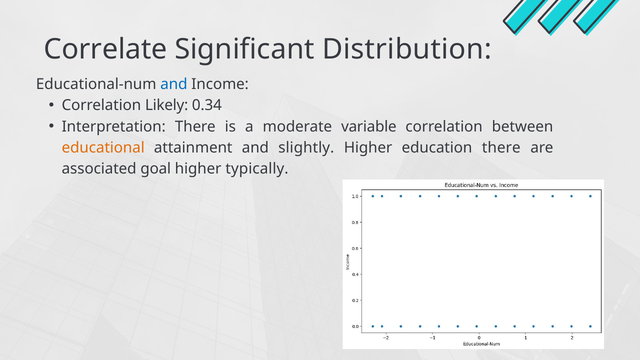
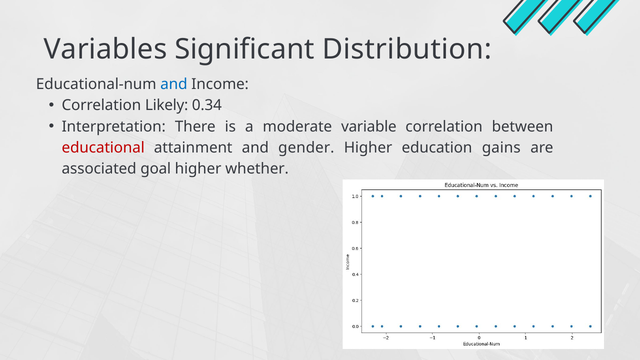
Correlate: Correlate -> Variables
educational colour: orange -> red
slightly: slightly -> gender
education there: there -> gains
typically: typically -> whether
